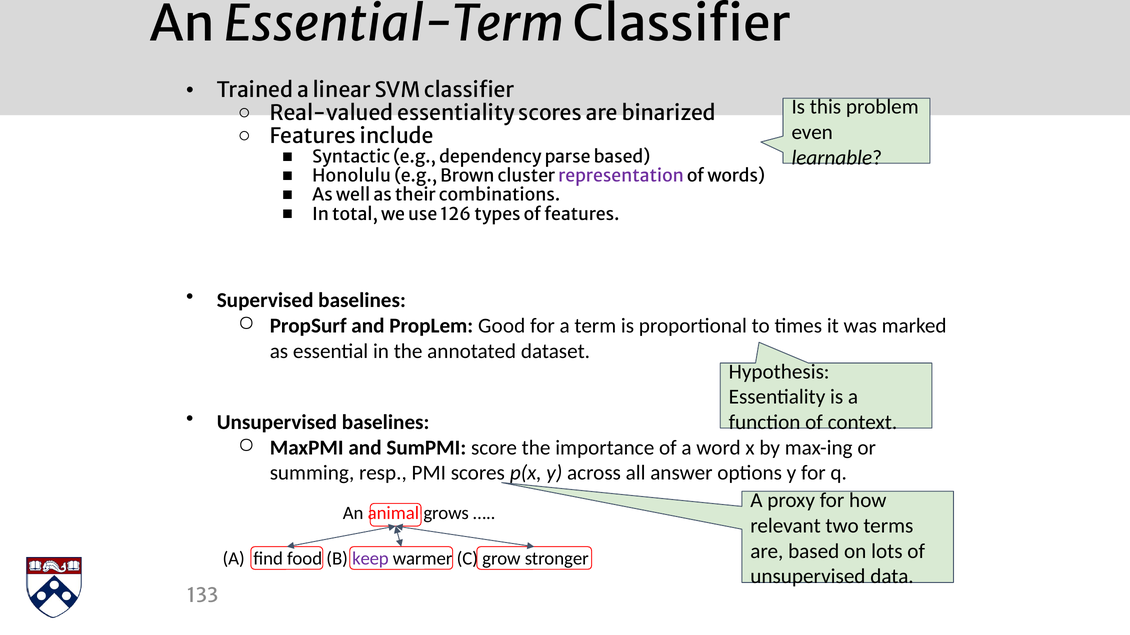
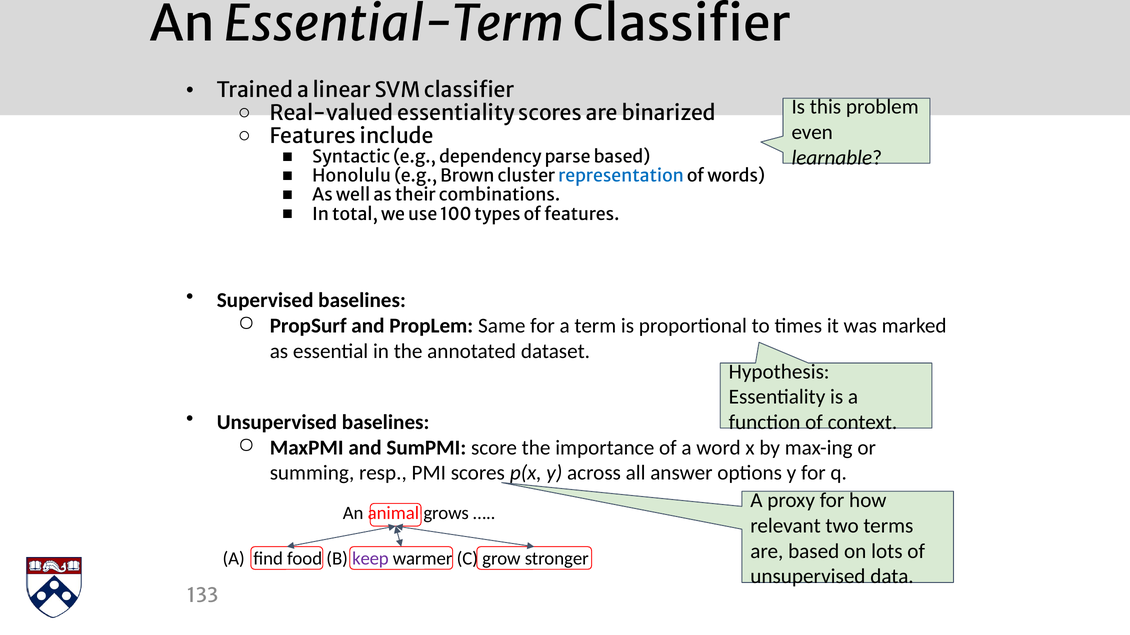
representation colour: purple -> blue
126: 126 -> 100
Good: Good -> Same
